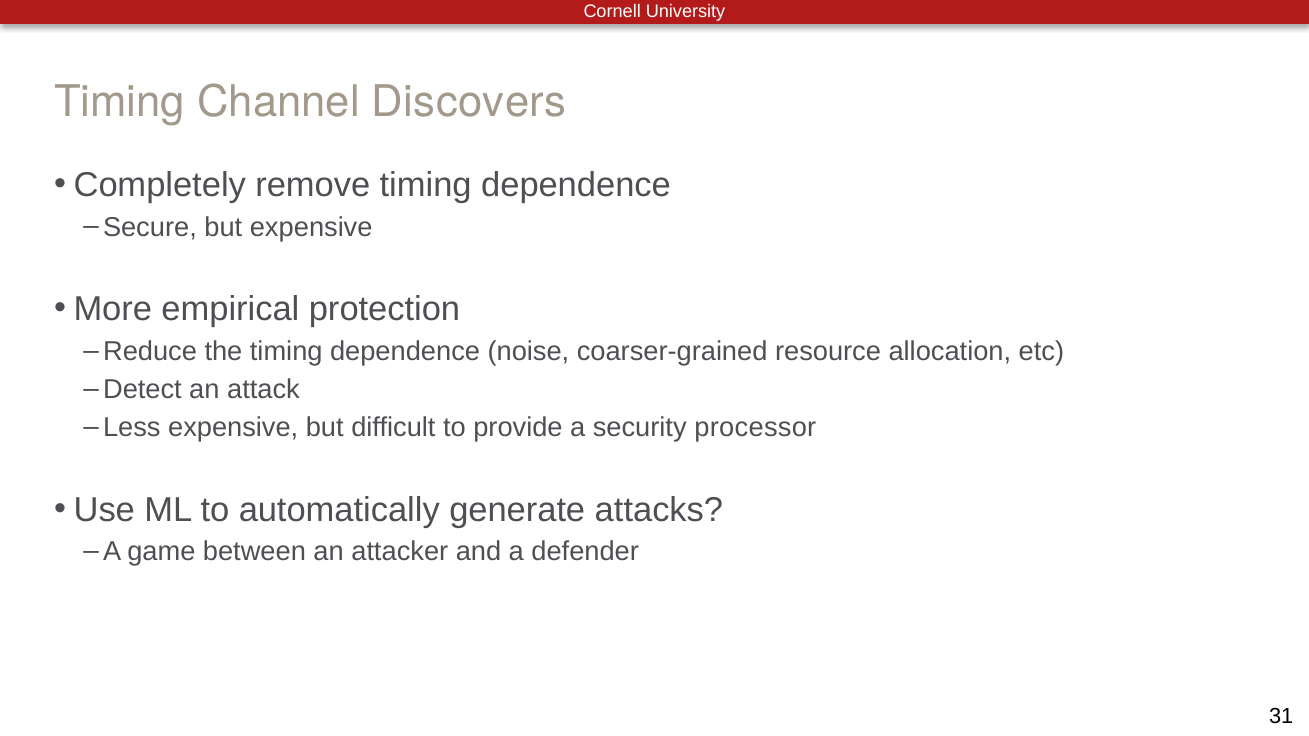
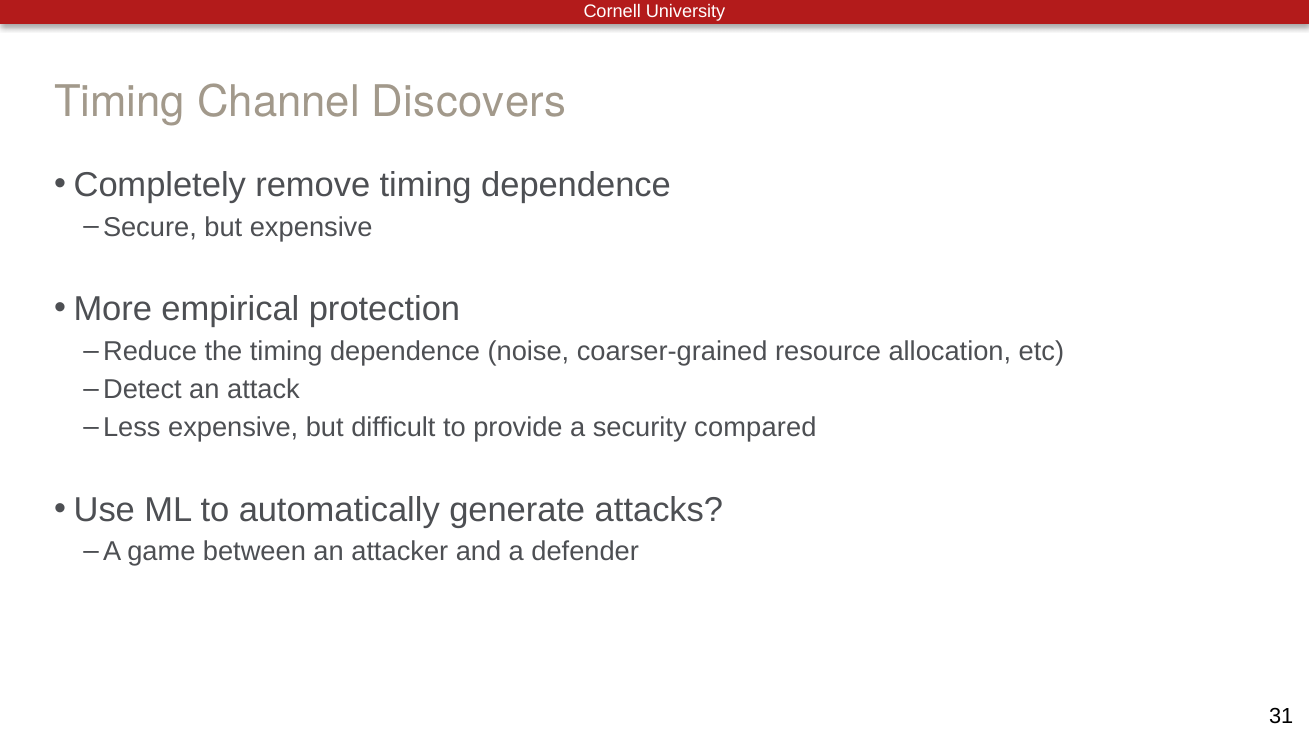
processor: processor -> compared
